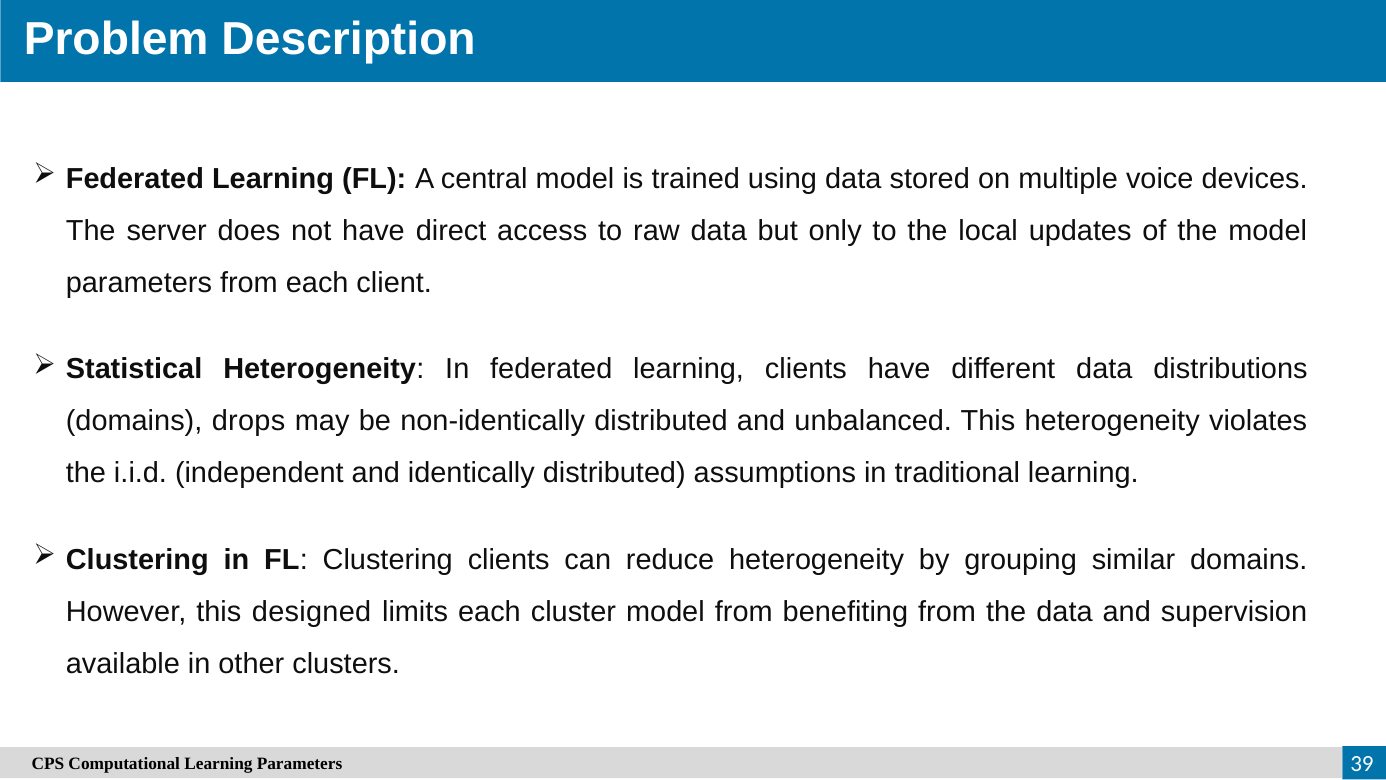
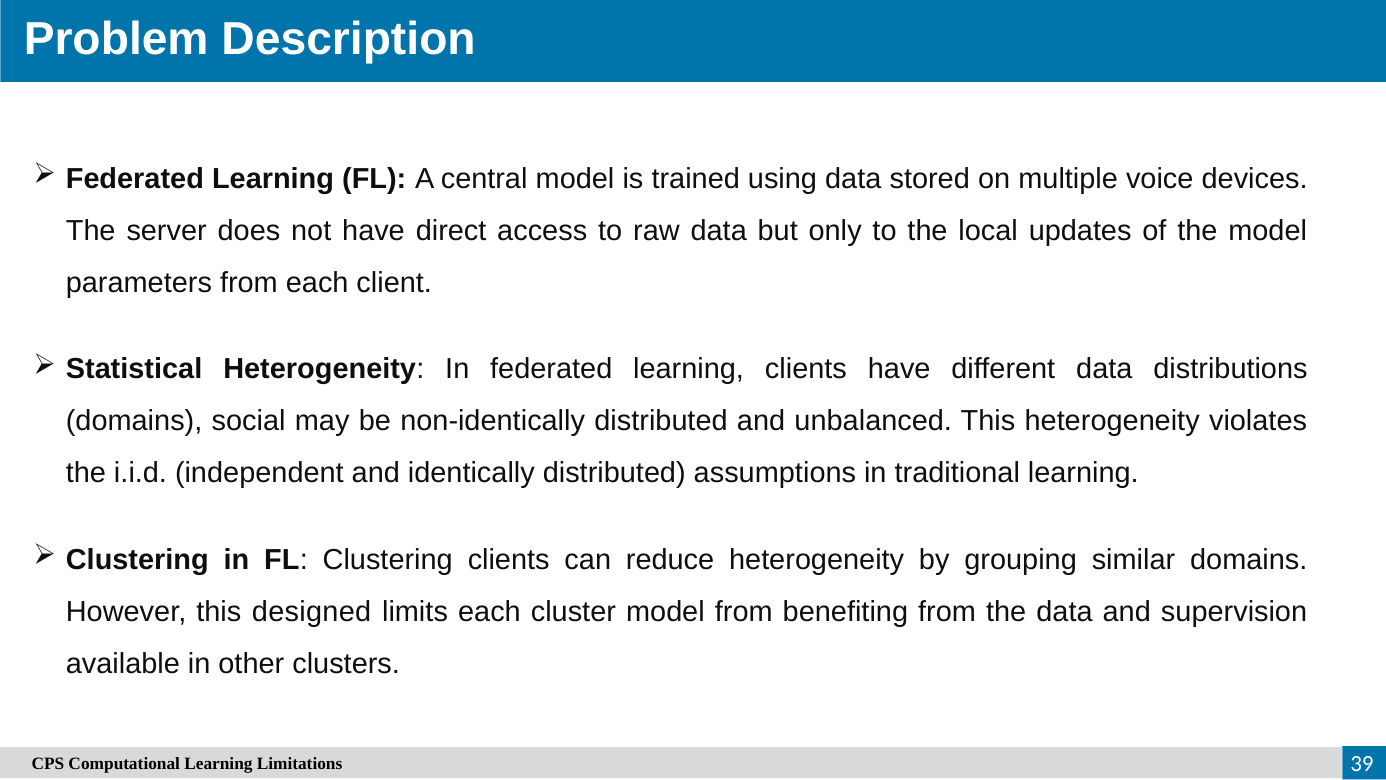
drops: drops -> social
Learning Parameters: Parameters -> Limitations
